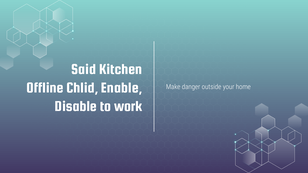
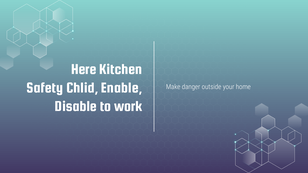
Said: Said -> Here
Offline: Offline -> Safety
